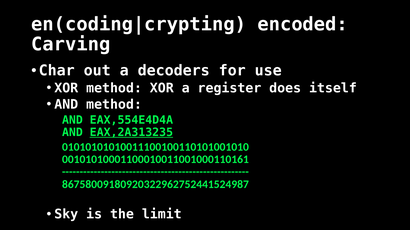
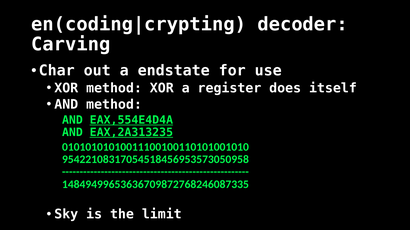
encoded: encoded -> decoder
decoders: decoders -> endstate
EAX,554E4D4A underline: none -> present
00101010001100010011001000110161: 00101010001100010011001000110161 -> 95422108317054518456953573050958
86758009180920322962752441524987: 86758009180920322962752441524987 -> 14849499653636709872768246087335
